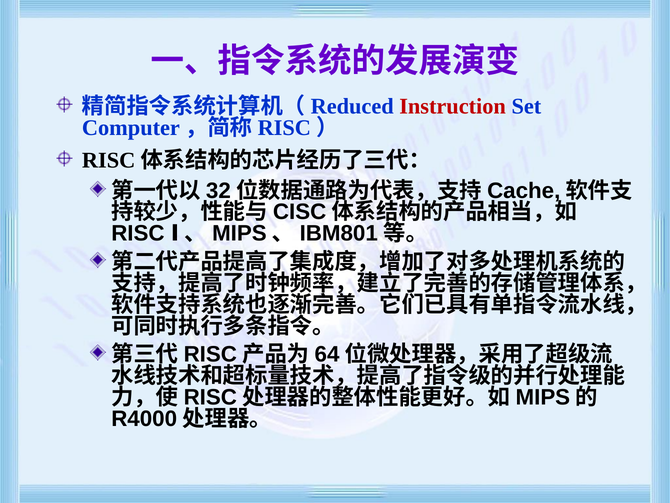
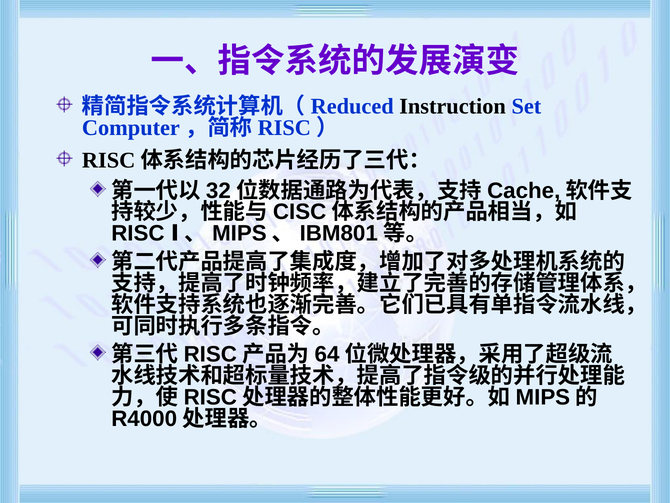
Instruction colour: red -> black
